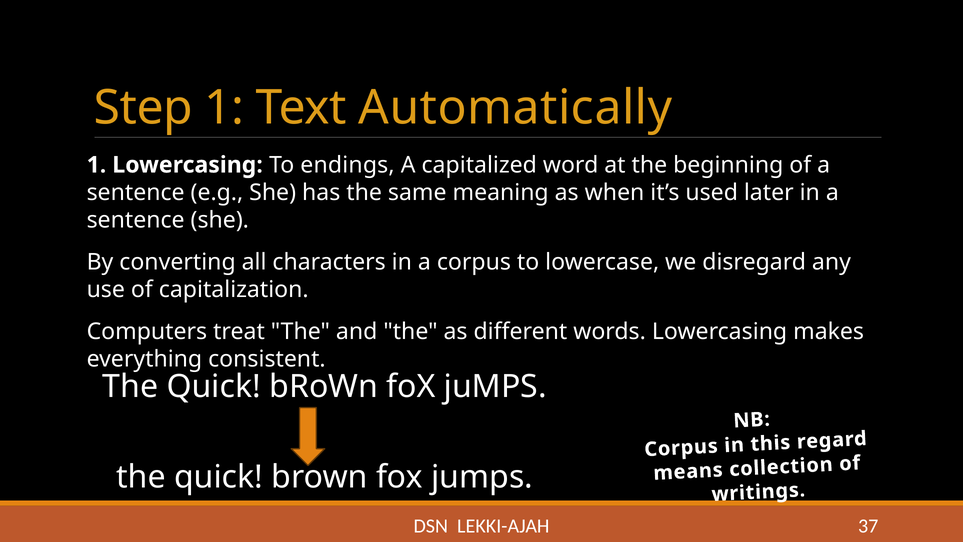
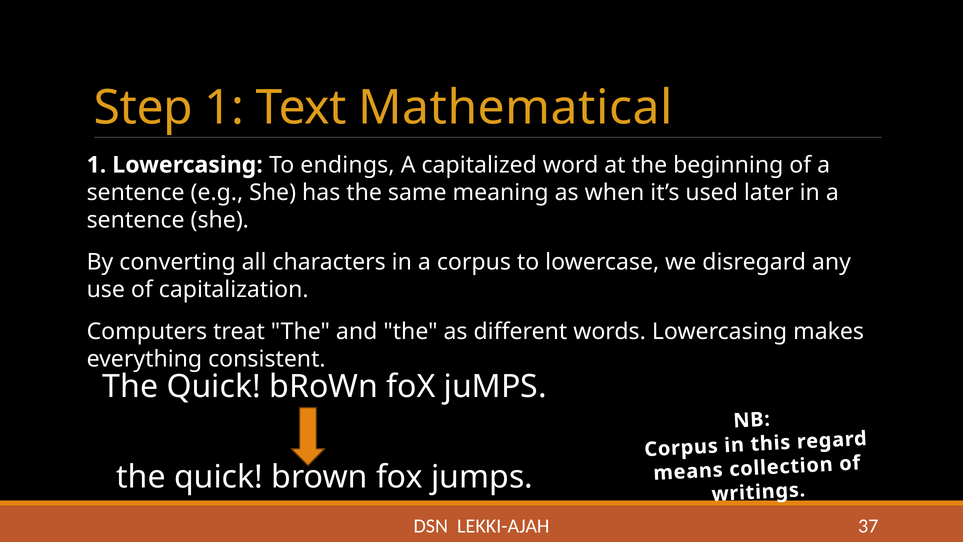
Automatically: Automatically -> Mathematical
